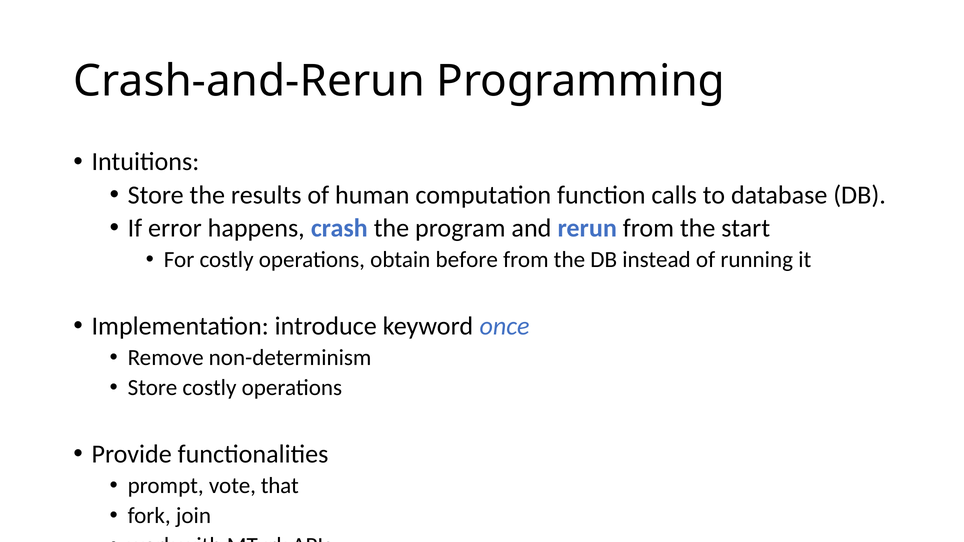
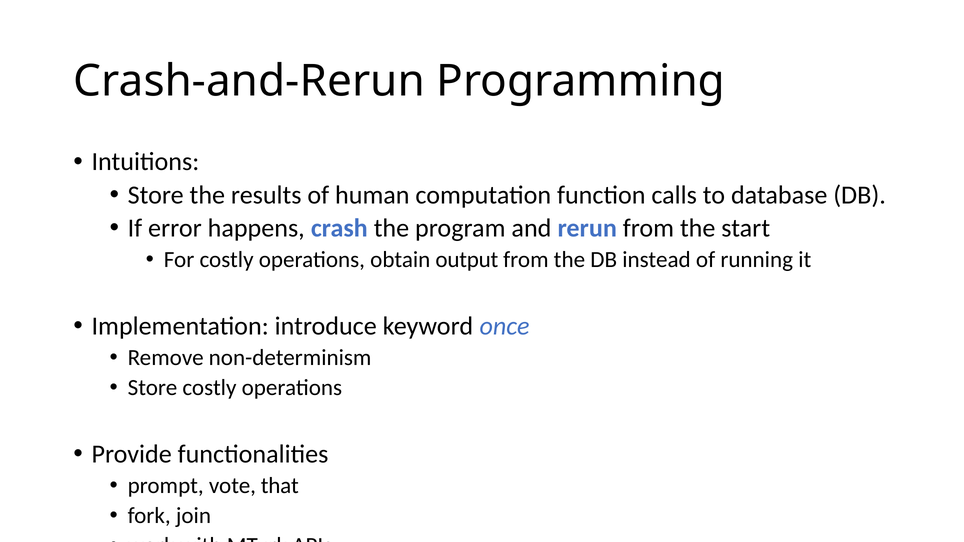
before: before -> output
